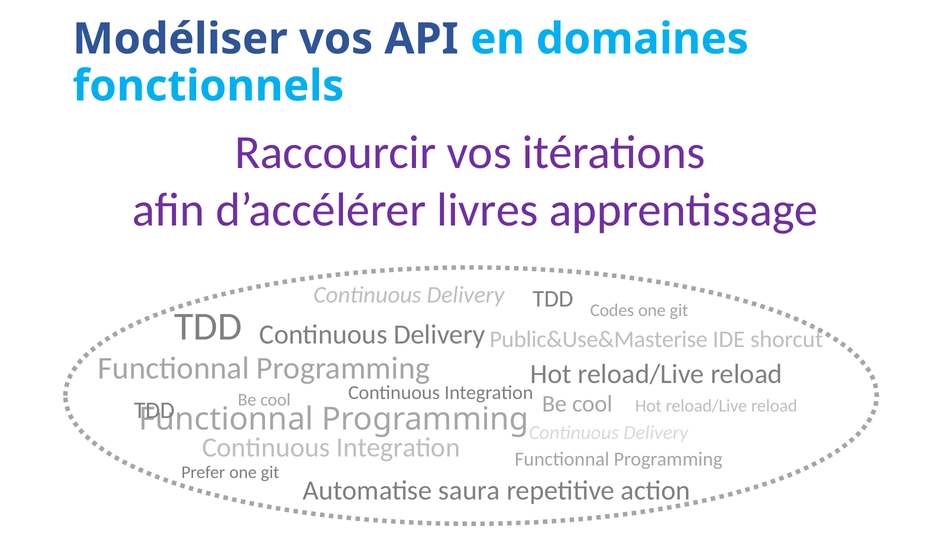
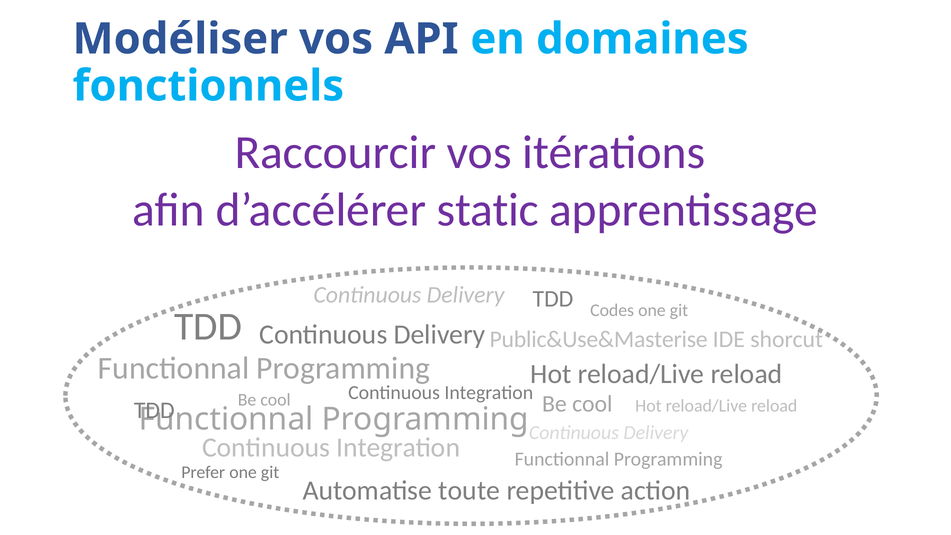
livres: livres -> static
saura: saura -> toute
